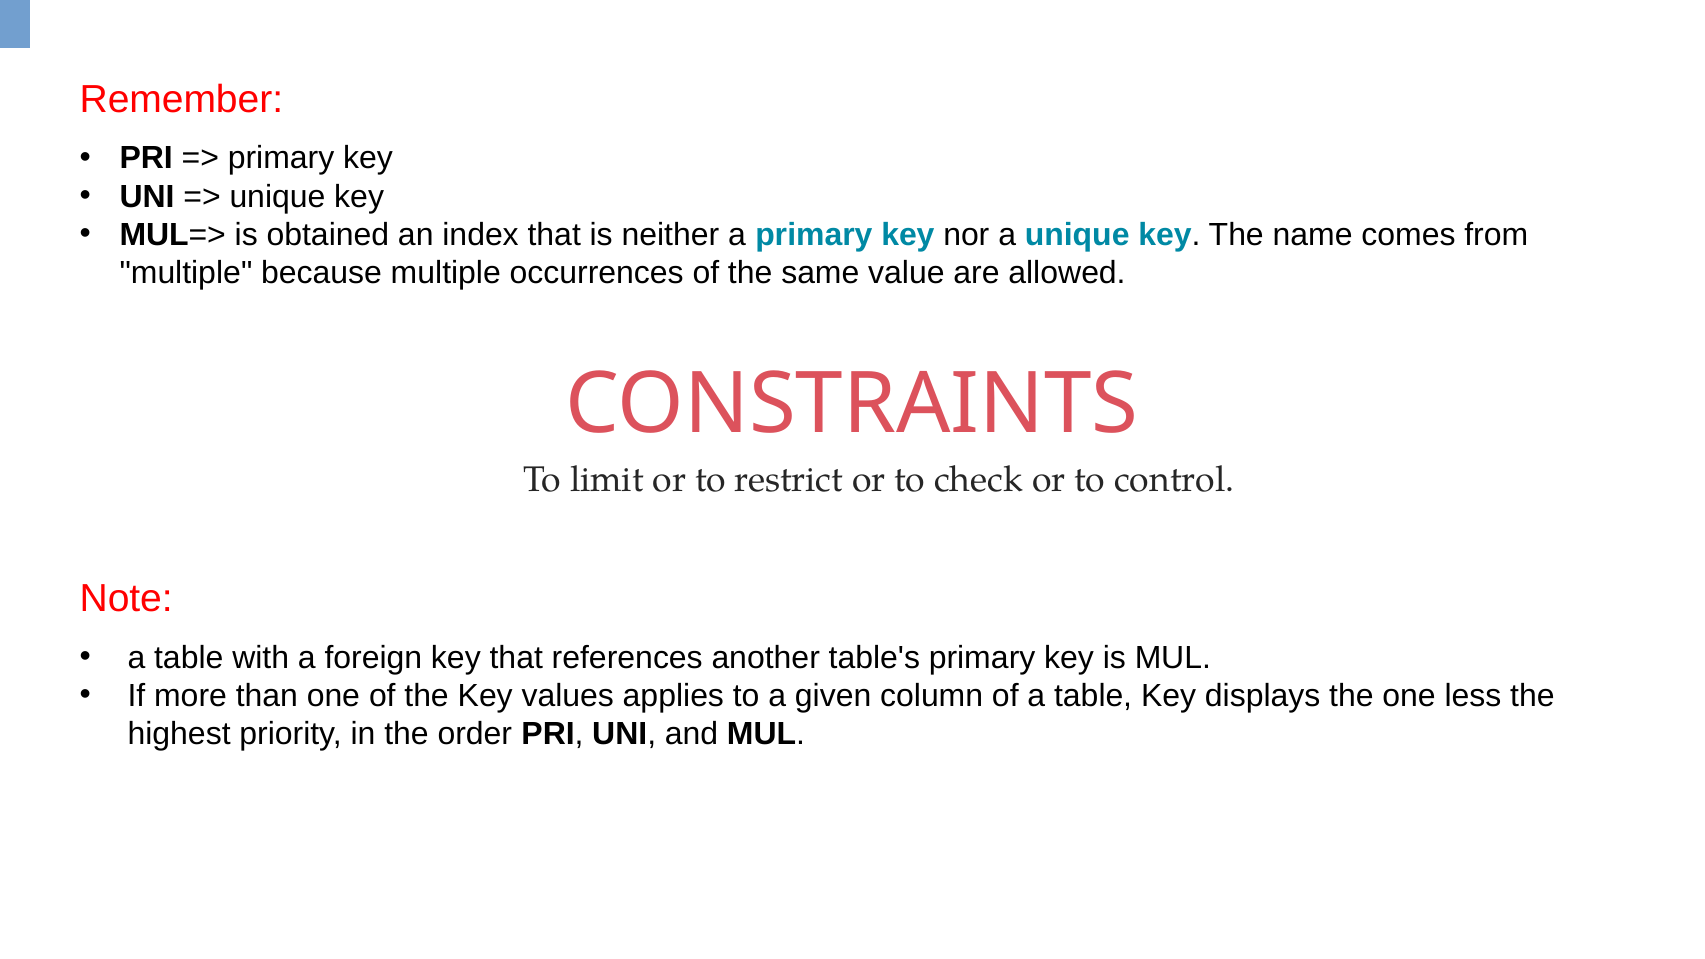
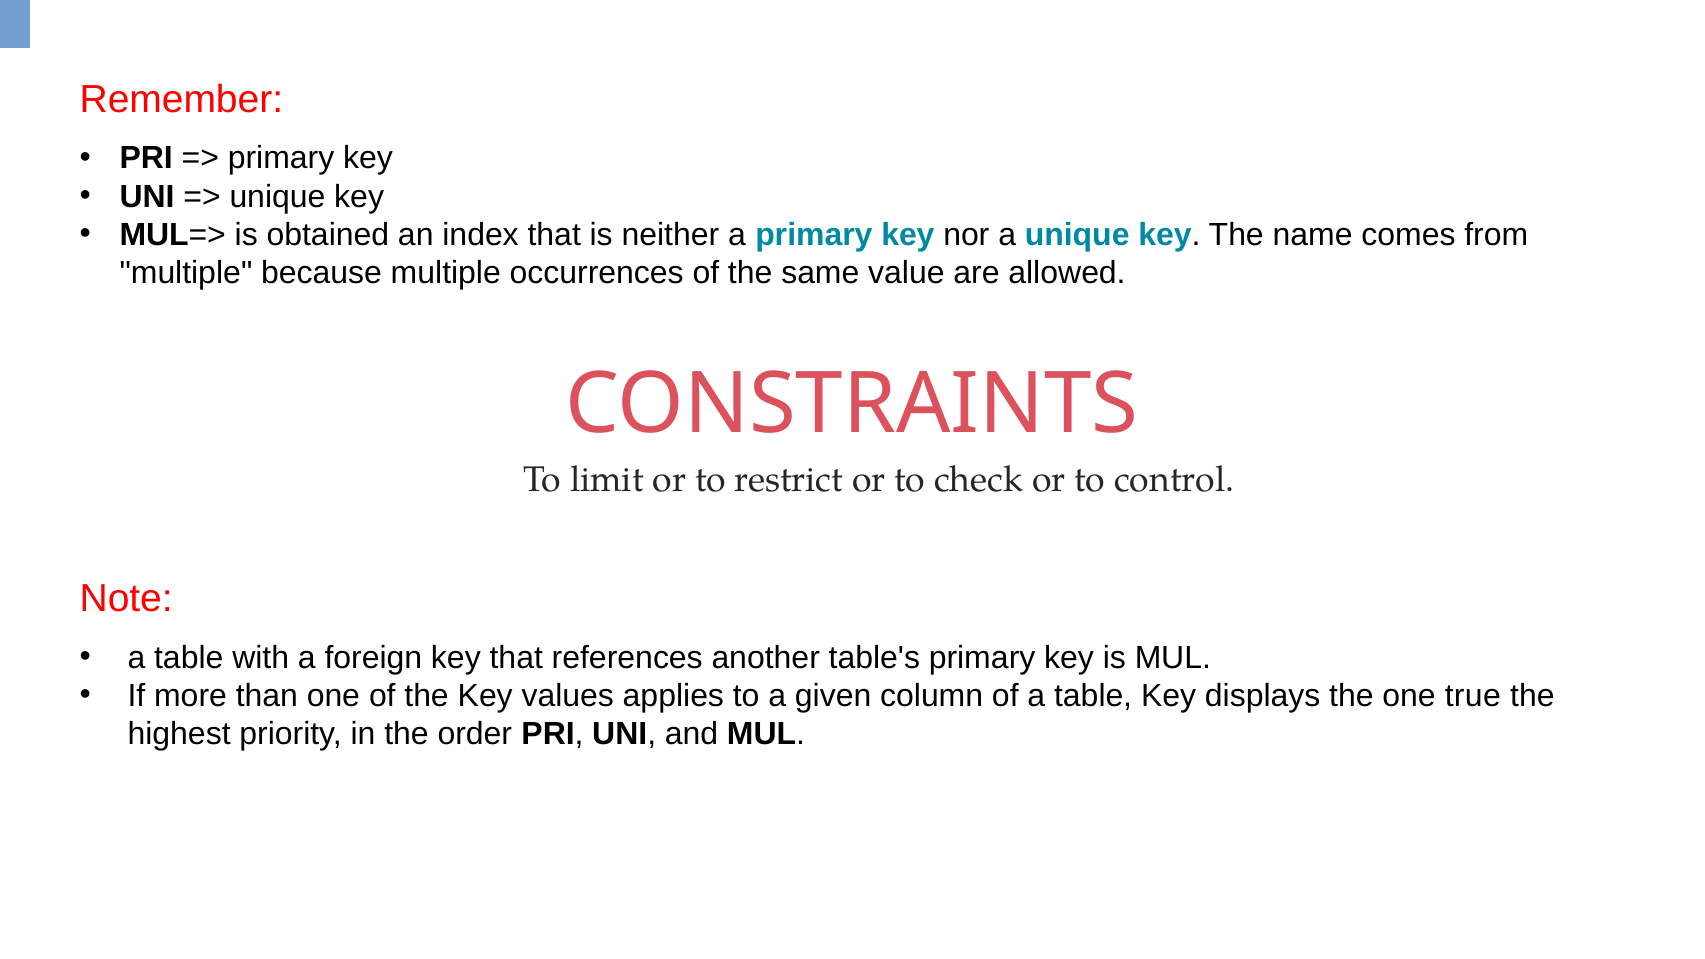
less: less -> true
